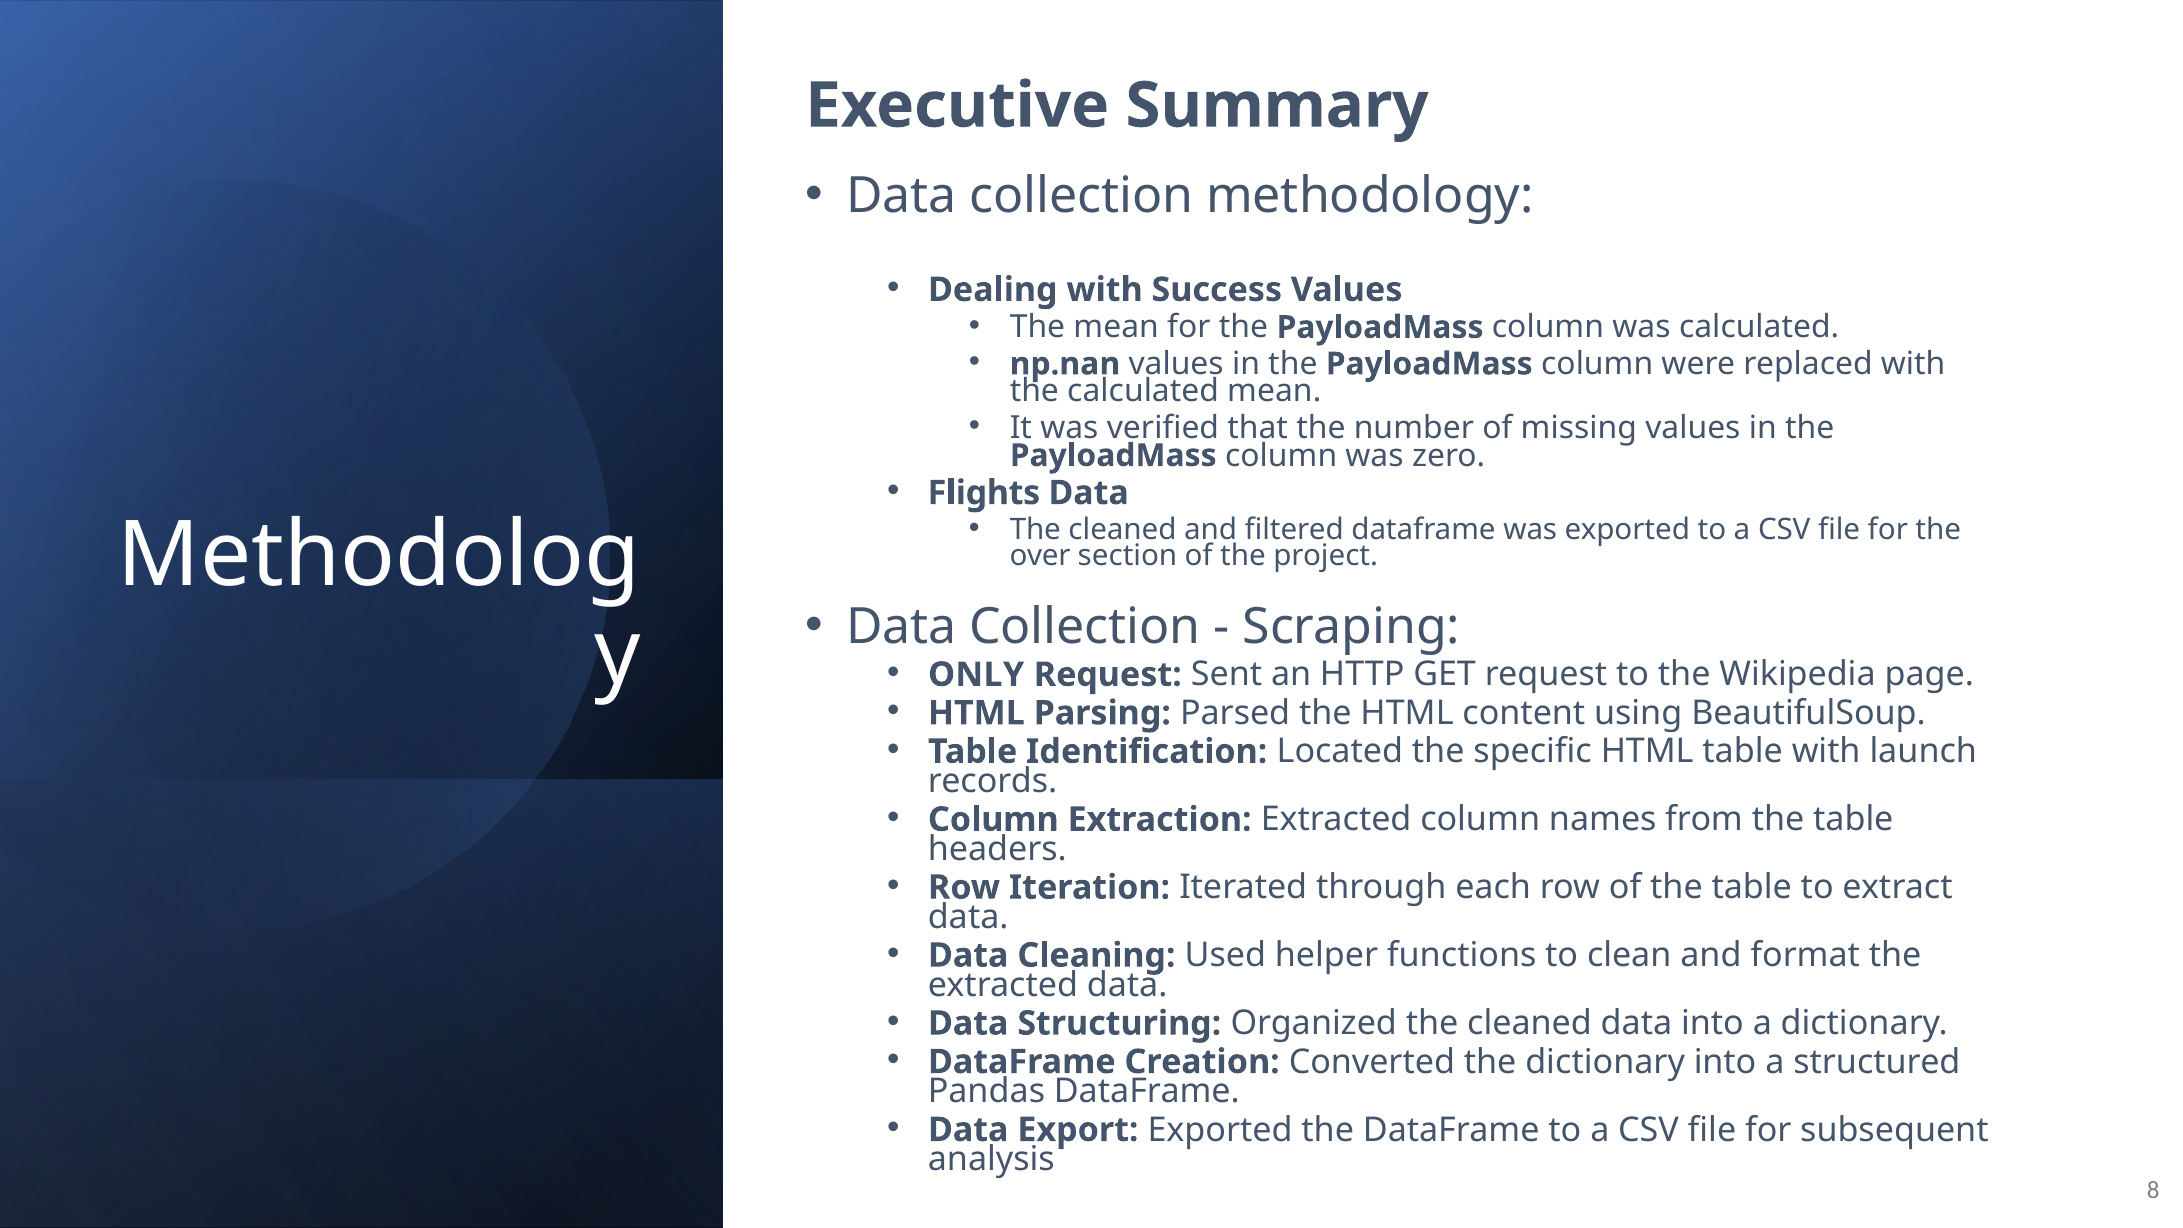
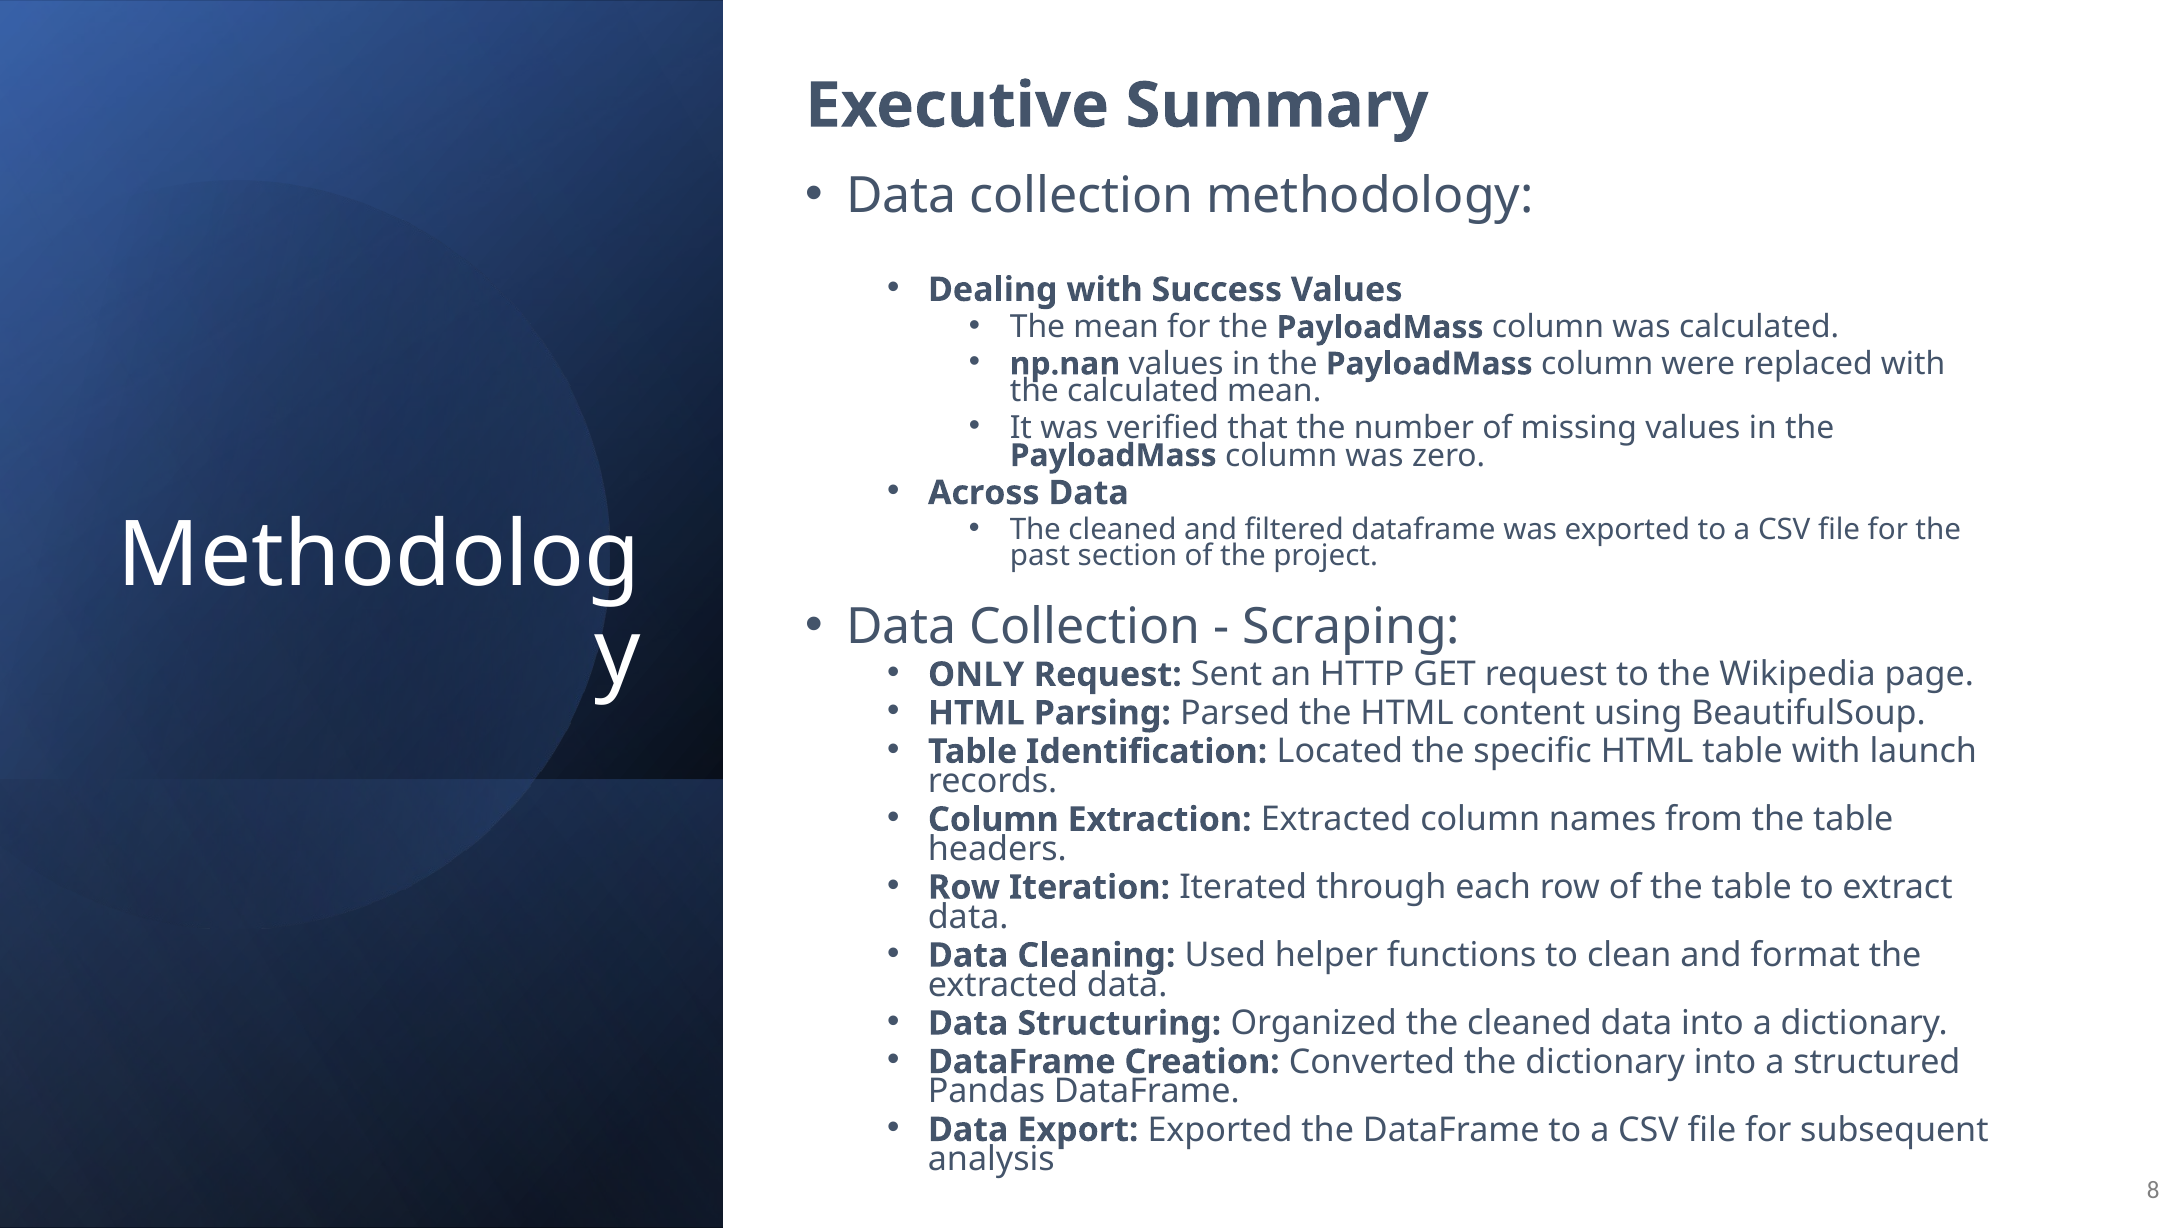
Flights: Flights -> Across
over: over -> past
